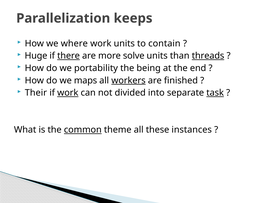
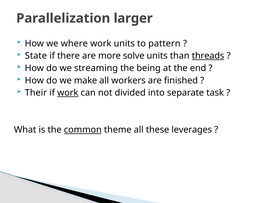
keeps: keeps -> larger
contain: contain -> pattern
Huge: Huge -> State
there underline: present -> none
portability: portability -> streaming
maps: maps -> make
workers underline: present -> none
task underline: present -> none
instances: instances -> leverages
